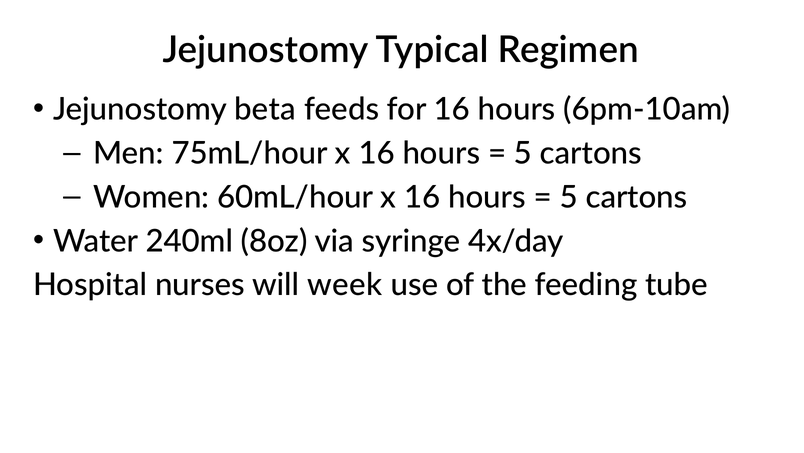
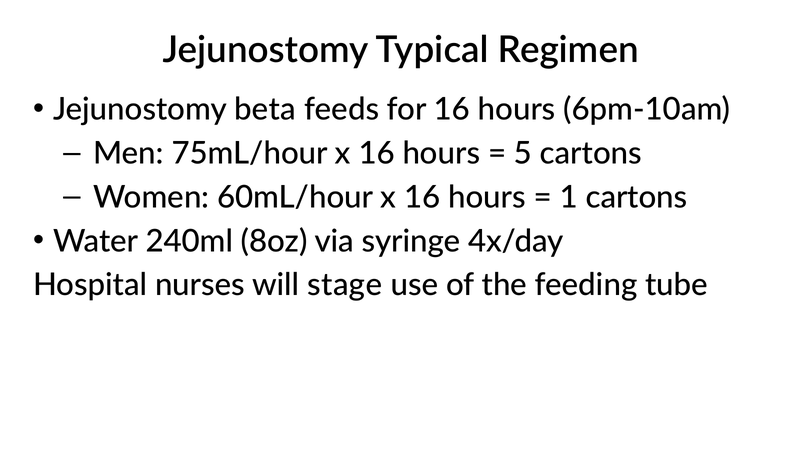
5 at (569, 197): 5 -> 1
week: week -> stage
